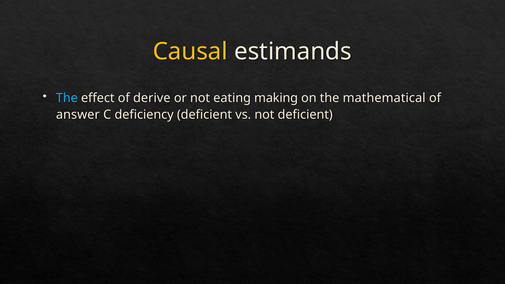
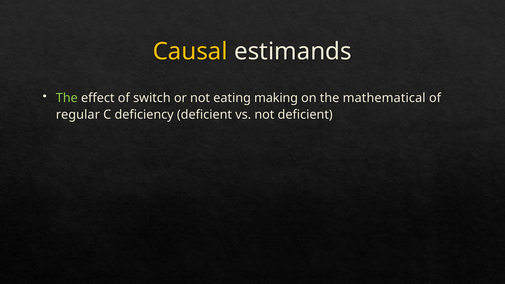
The at (67, 98) colour: light blue -> light green
derive: derive -> switch
answer: answer -> regular
